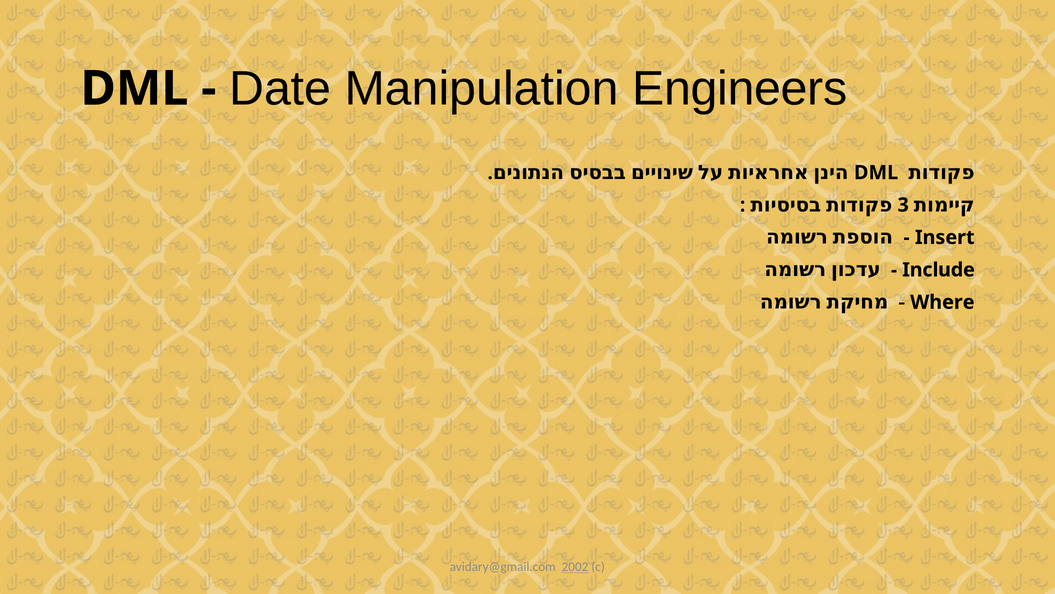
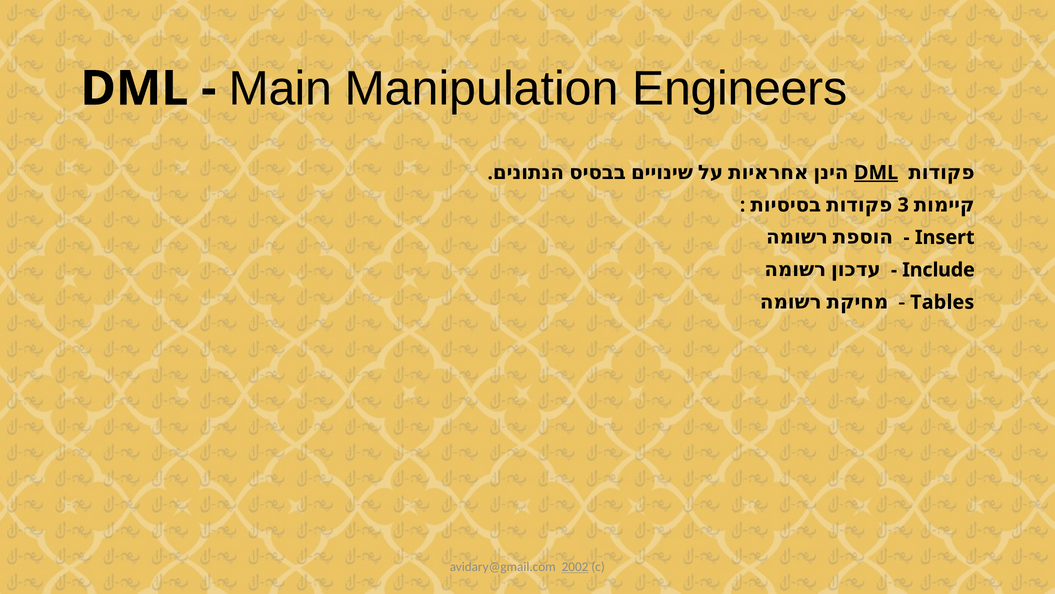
Date: Date -> Main
DML at (876, 172) underline: none -> present
Where: Where -> Tables
